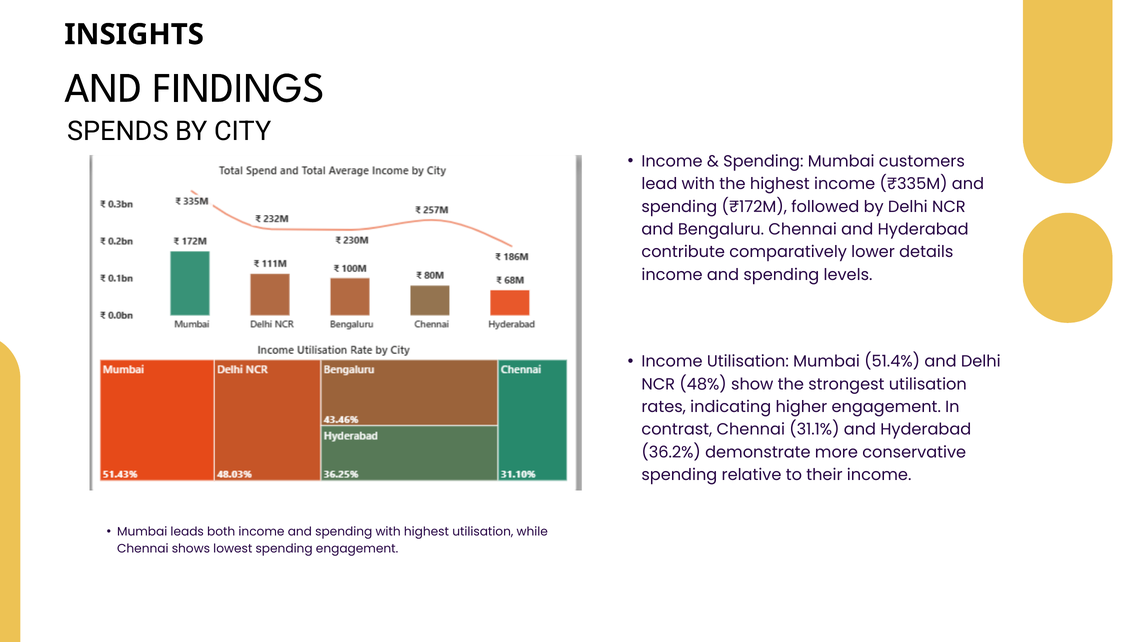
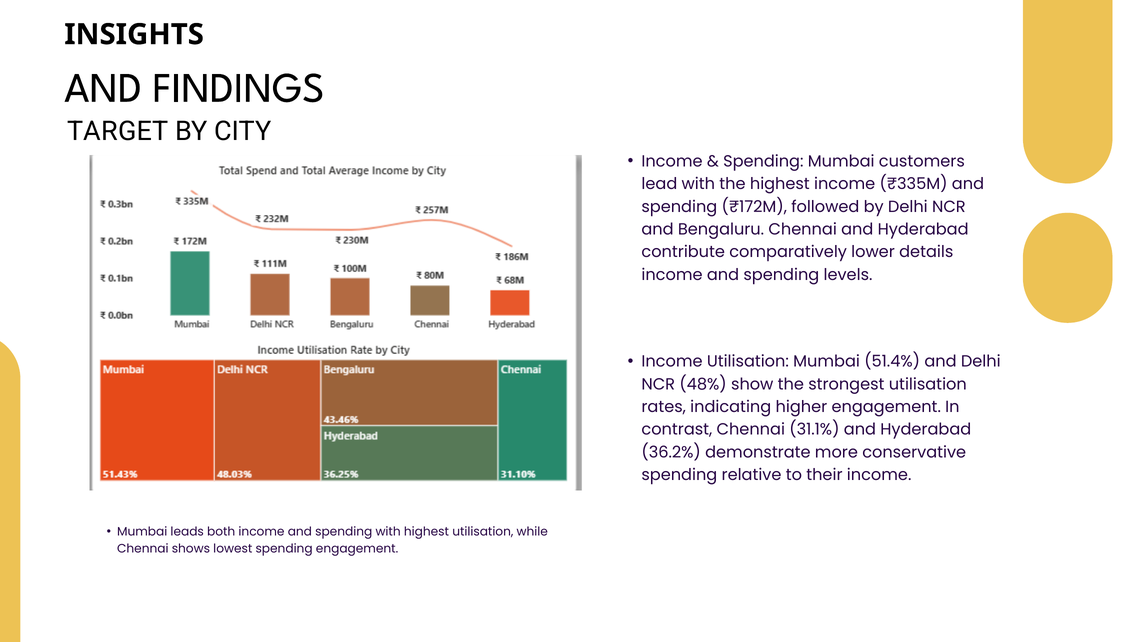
SPENDS: SPENDS -> TARGET
